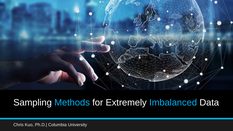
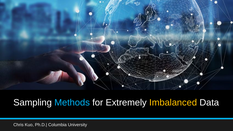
Imbalanced colour: light blue -> yellow
